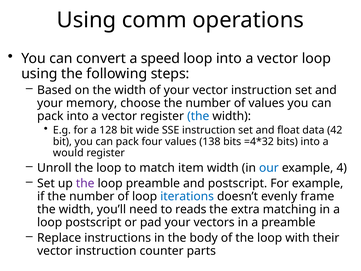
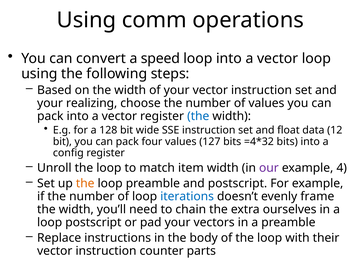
memory: memory -> realizing
42: 42 -> 12
138: 138 -> 127
would: would -> config
our colour: blue -> purple
the at (85, 183) colour: purple -> orange
reads: reads -> chain
matching: matching -> ourselves
